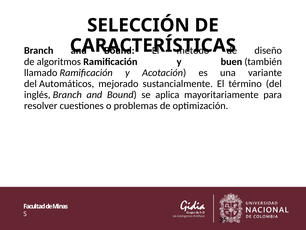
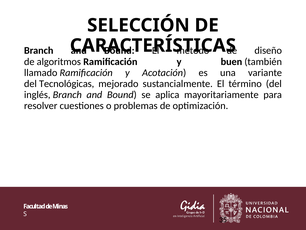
Automáticos: Automáticos -> Tecnológicas
